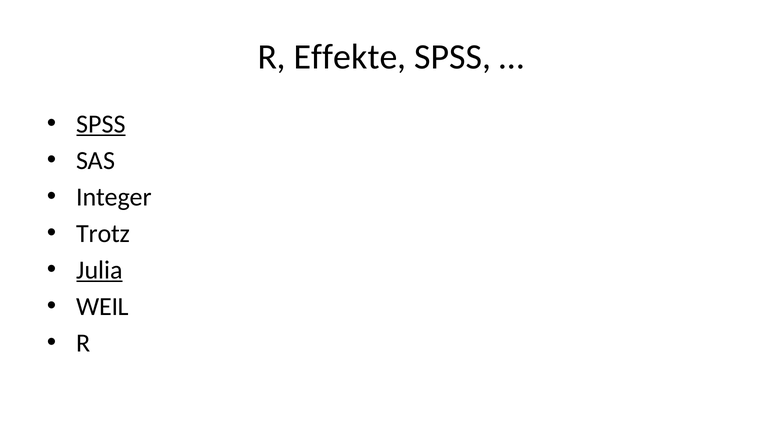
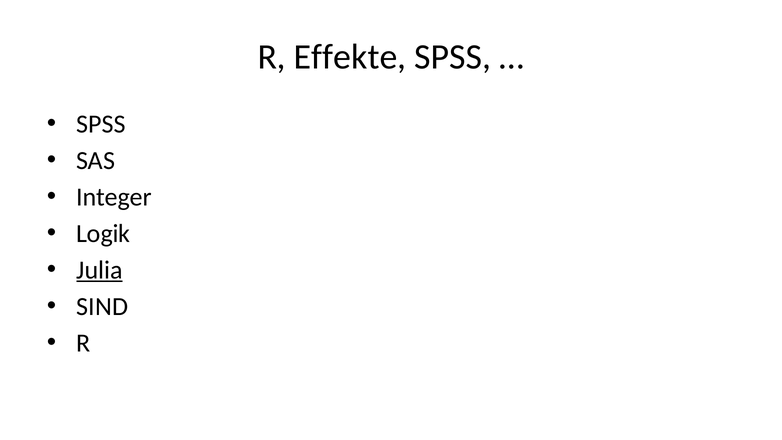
SPSS at (101, 124) underline: present -> none
Trotz: Trotz -> Logik
WEIL: WEIL -> SIND
